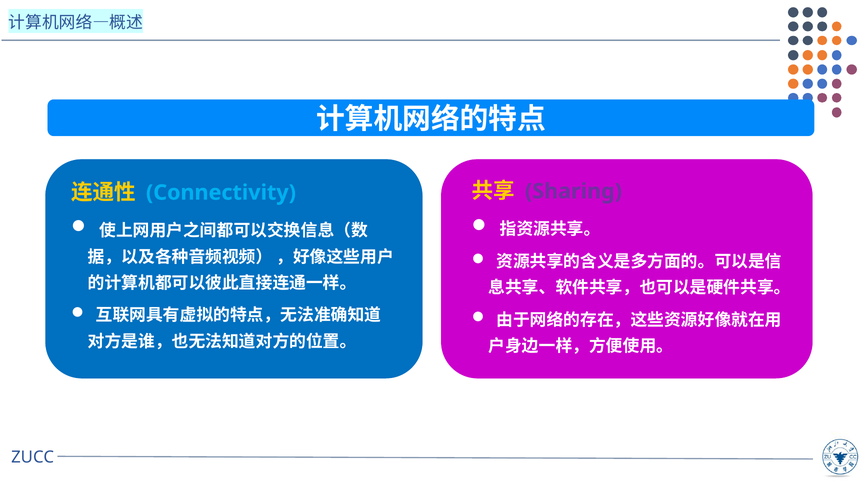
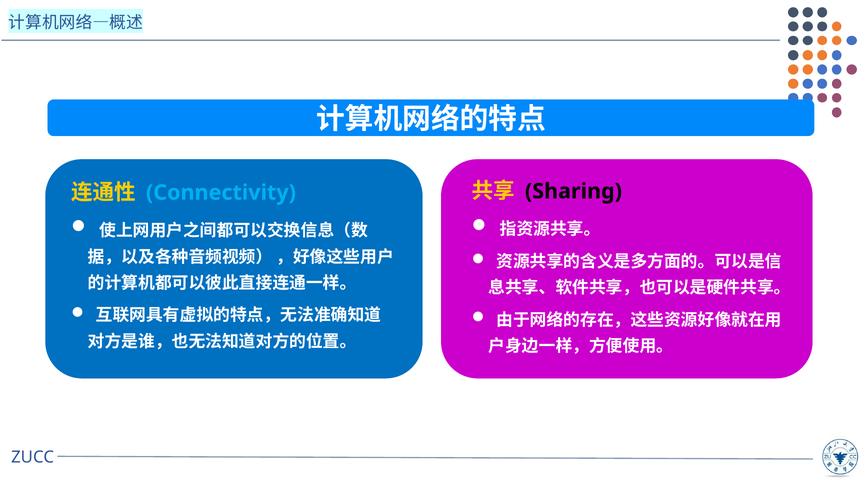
Sharing colour: purple -> black
